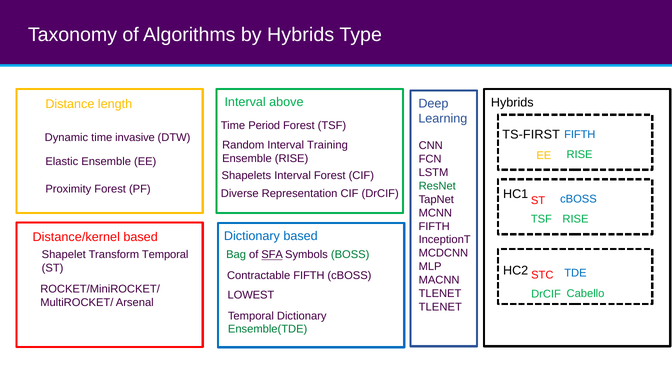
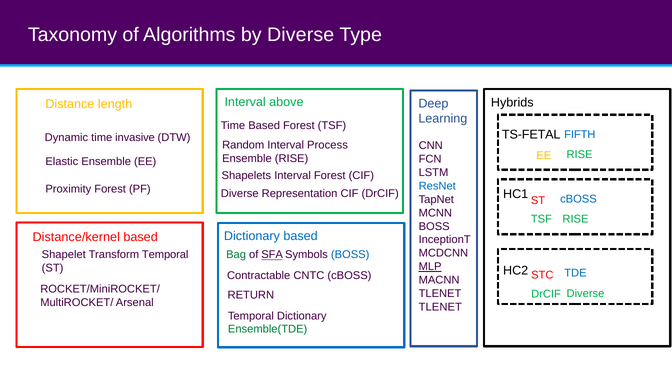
by Hybrids: Hybrids -> Diverse
Time Period: Period -> Based
TS-FIRST: TS-FIRST -> TS-FETAL
Training: Training -> Process
ResNet colour: green -> blue
FIFTH at (434, 226): FIFTH -> BOSS
BOSS at (350, 255) colour: green -> blue
MLP underline: none -> present
Contractable FIFTH: FIFTH -> CNTC
Cabello at (585, 293): Cabello -> Diverse
LOWEST: LOWEST -> RETURN
